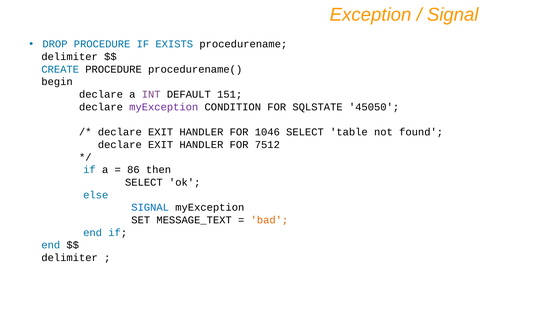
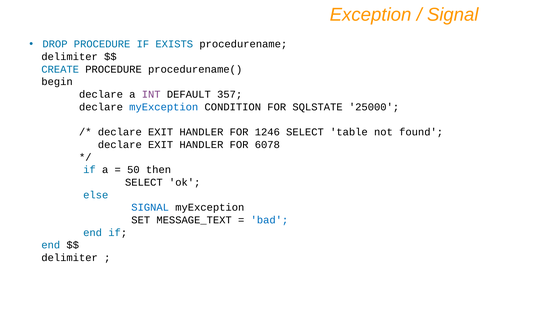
151: 151 -> 357
myException at (164, 107) colour: purple -> blue
45050: 45050 -> 25000
1046: 1046 -> 1246
7512: 7512 -> 6078
86: 86 -> 50
bad colour: orange -> blue
